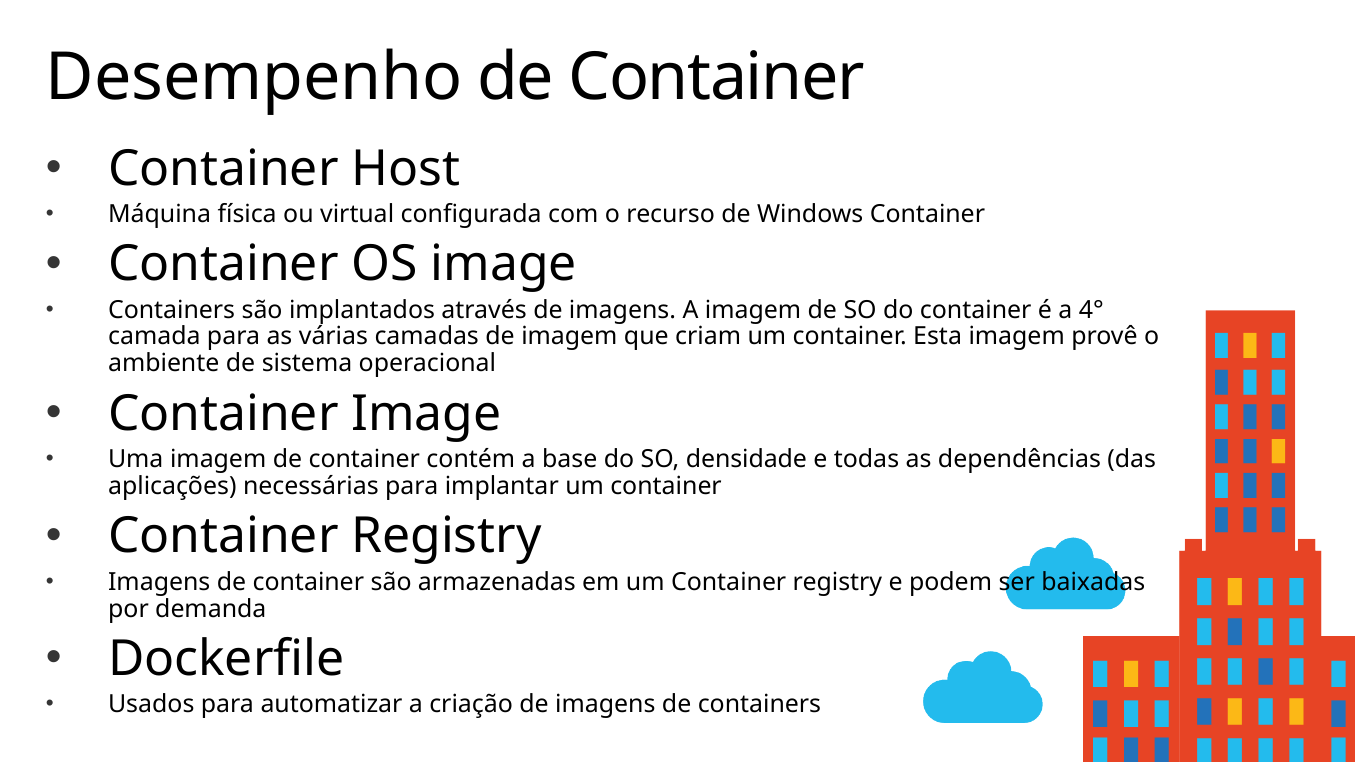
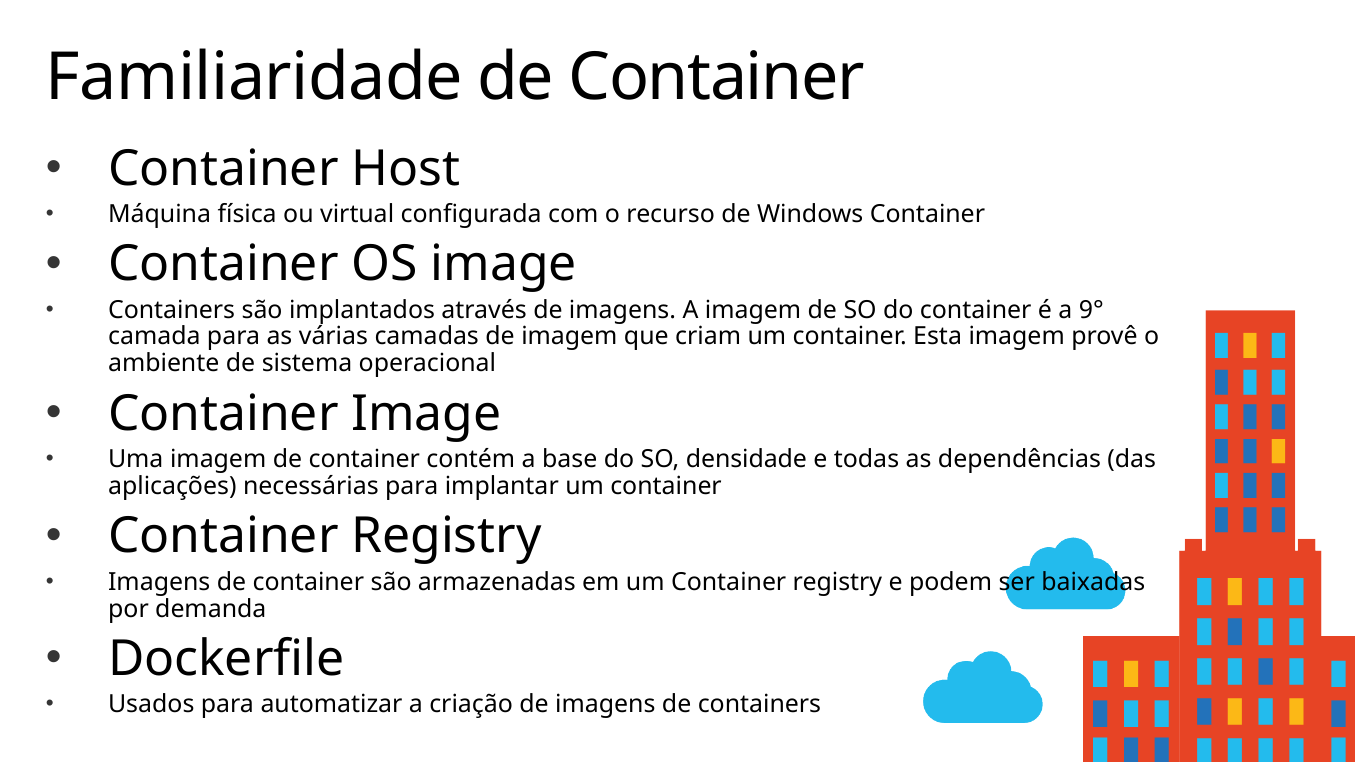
Desempenho: Desempenho -> Familiaridade
4°: 4° -> 9°
